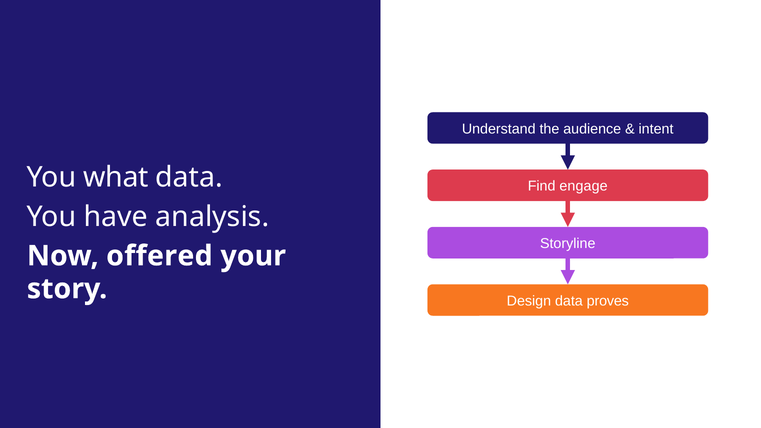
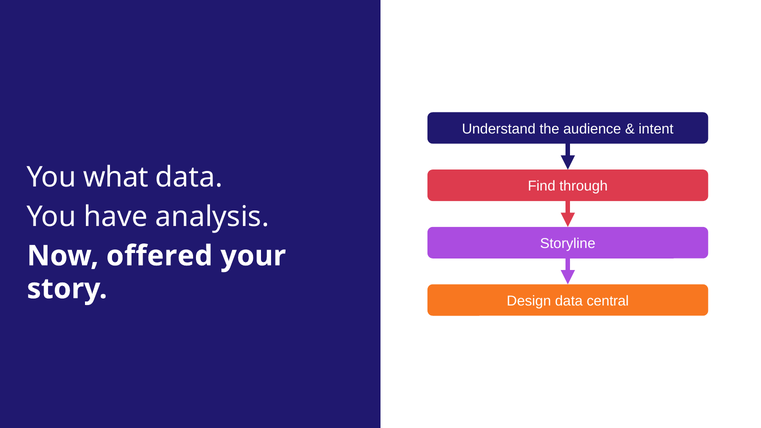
engage: engage -> through
proves: proves -> central
